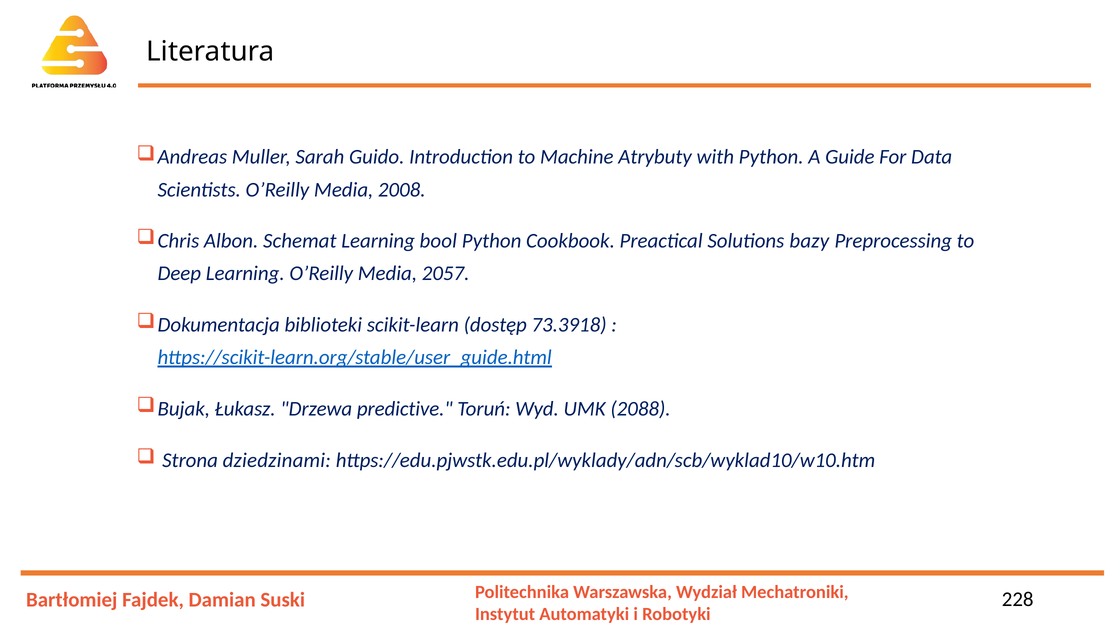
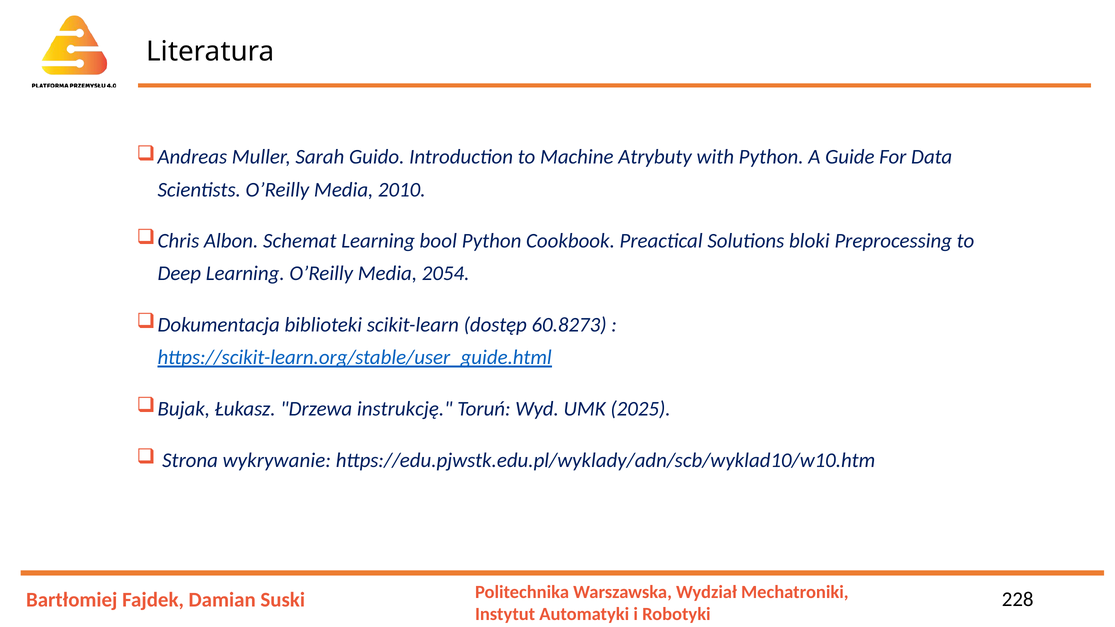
2008: 2008 -> 2010
bazy: bazy -> bloki
2057: 2057 -> 2054
73.3918: 73.3918 -> 60.8273
predictive: predictive -> instrukcję
2088: 2088 -> 2025
dziedzinami: dziedzinami -> wykrywanie
